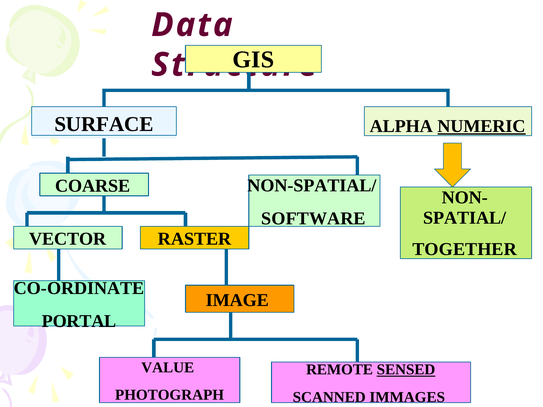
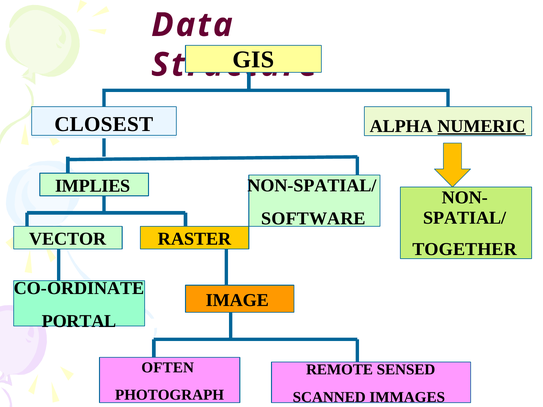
SURFACE: SURFACE -> CLOSEST
COARSE: COARSE -> IMPLIES
VALUE: VALUE -> OFTEN
SENSED underline: present -> none
